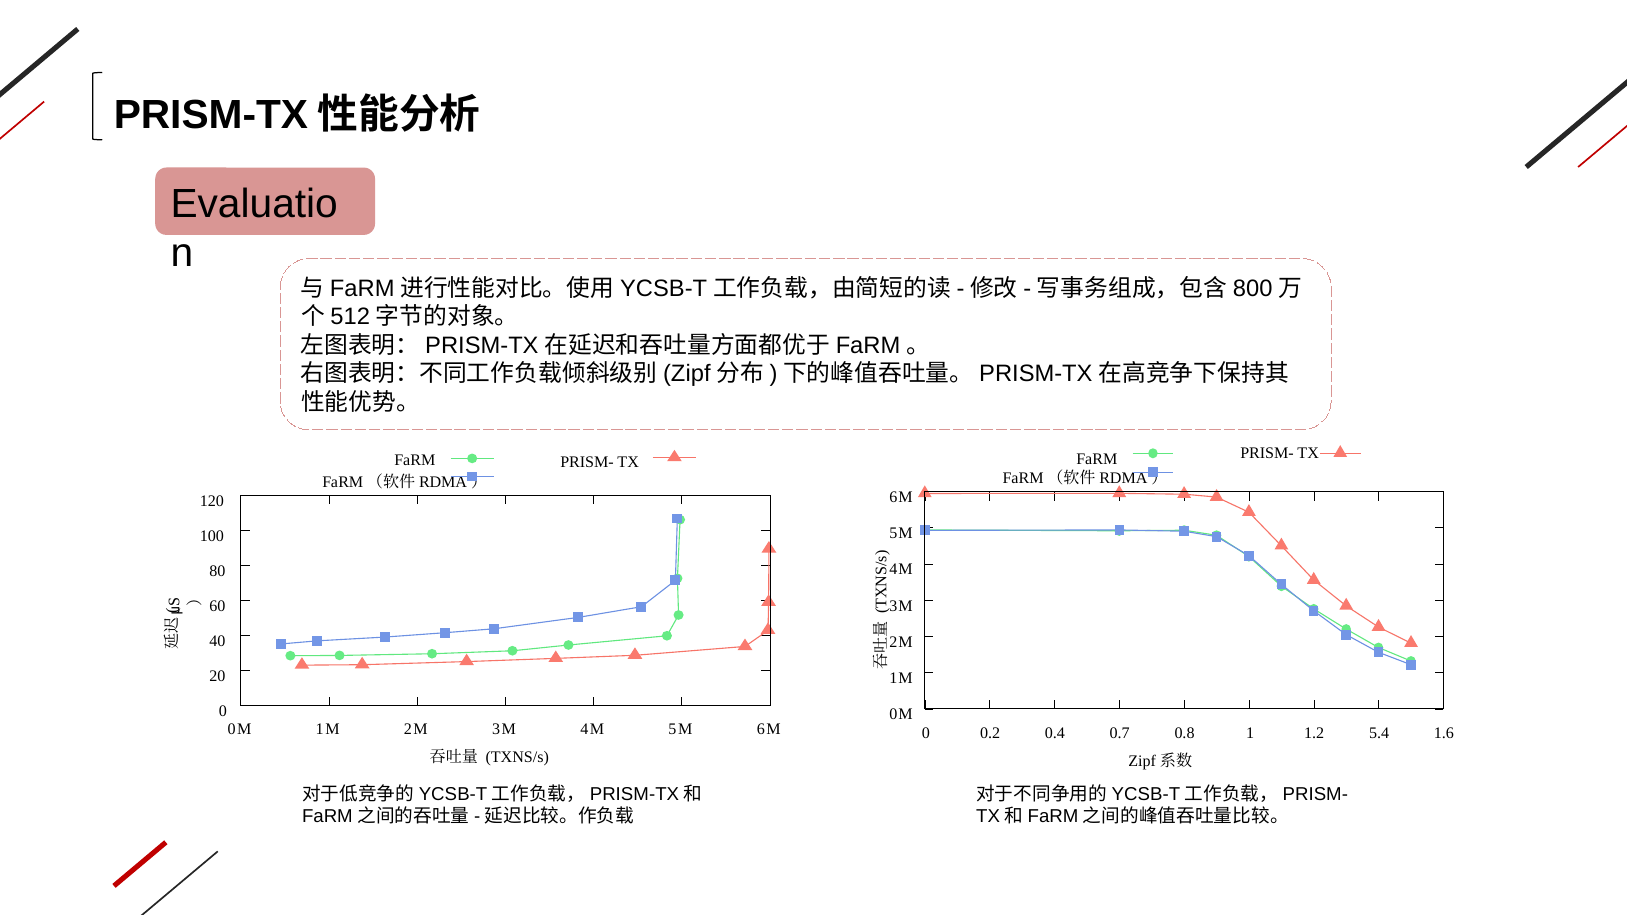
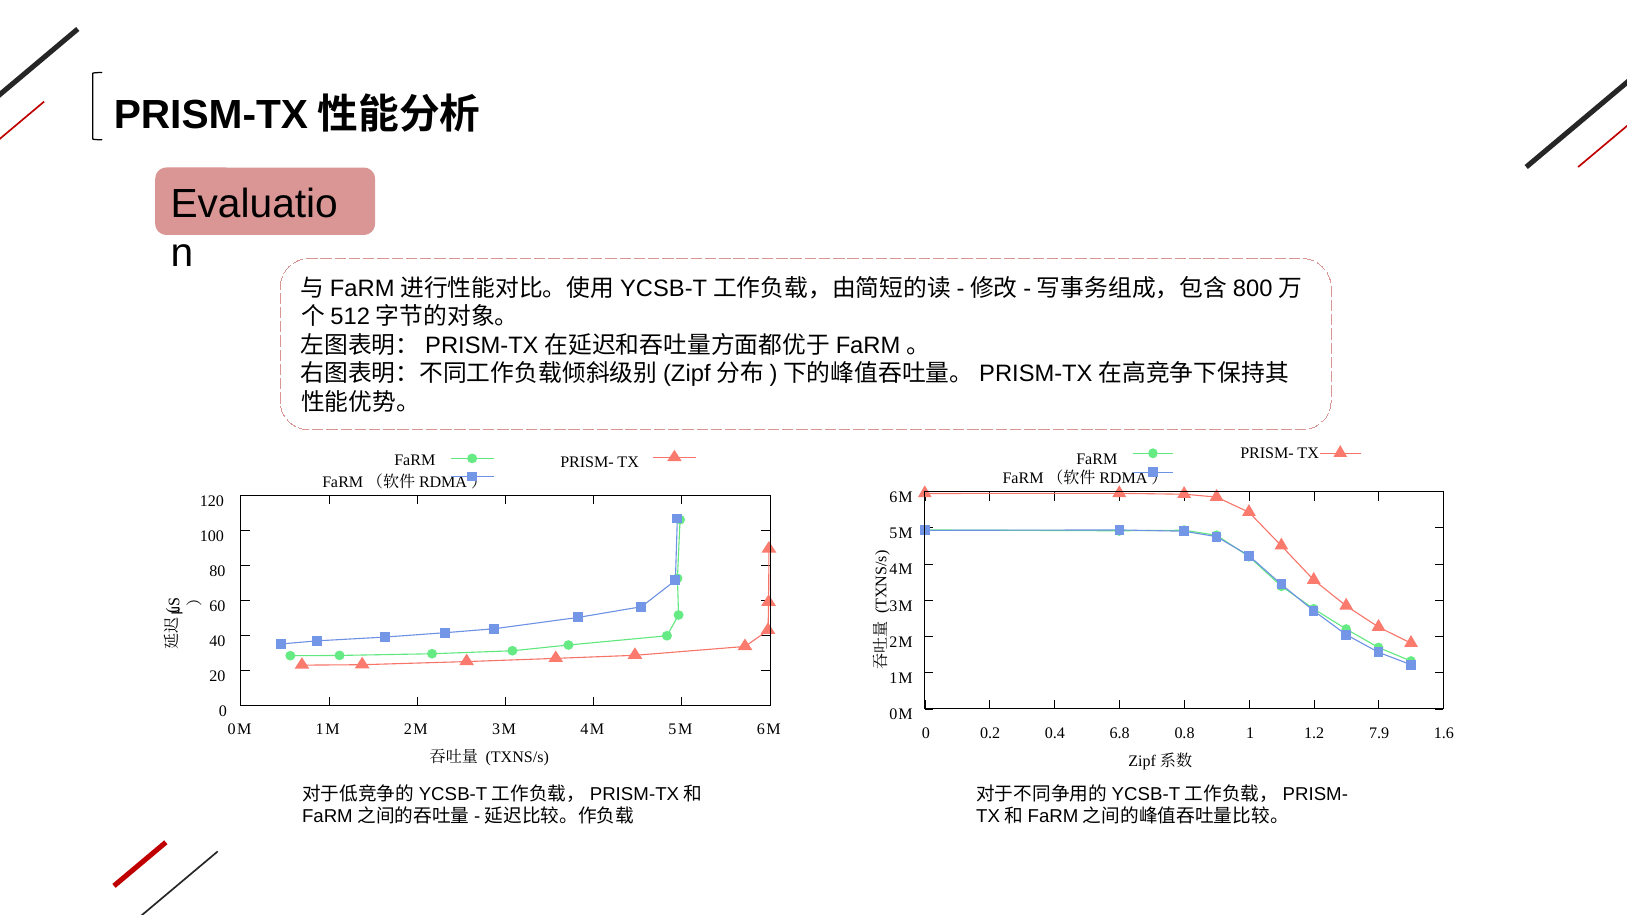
0.7: 0.7 -> 6.8
5.4: 5.4 -> 7.9
